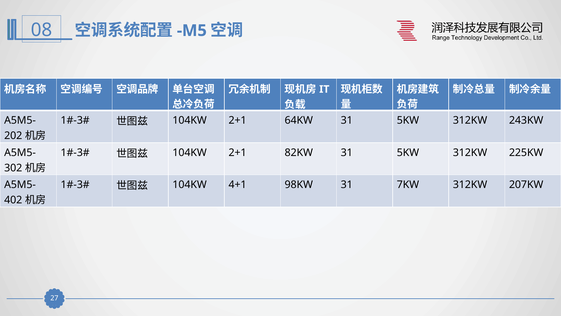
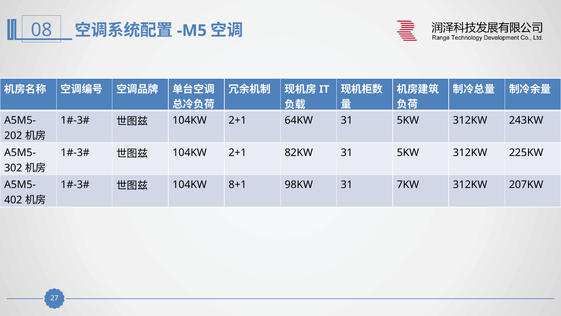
4+1: 4+1 -> 8+1
